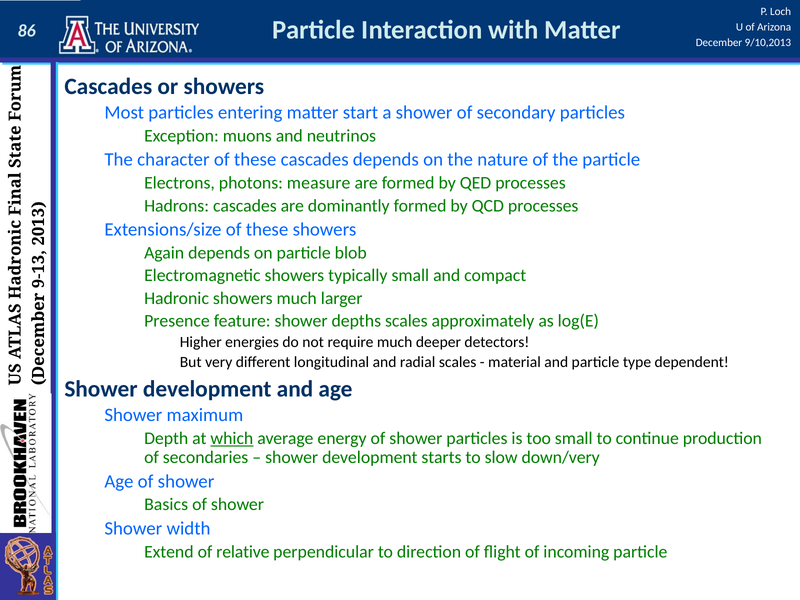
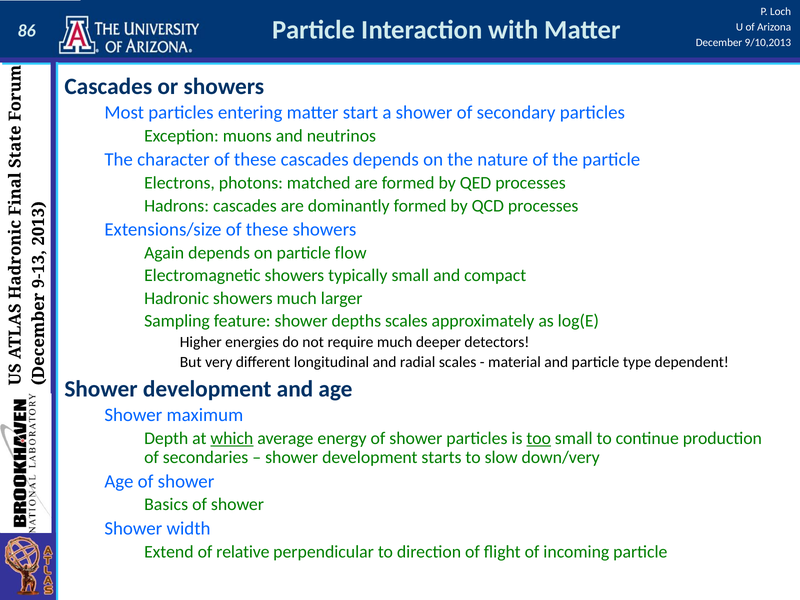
measure: measure -> matched
blob: blob -> flow
Presence: Presence -> Sampling
too underline: none -> present
